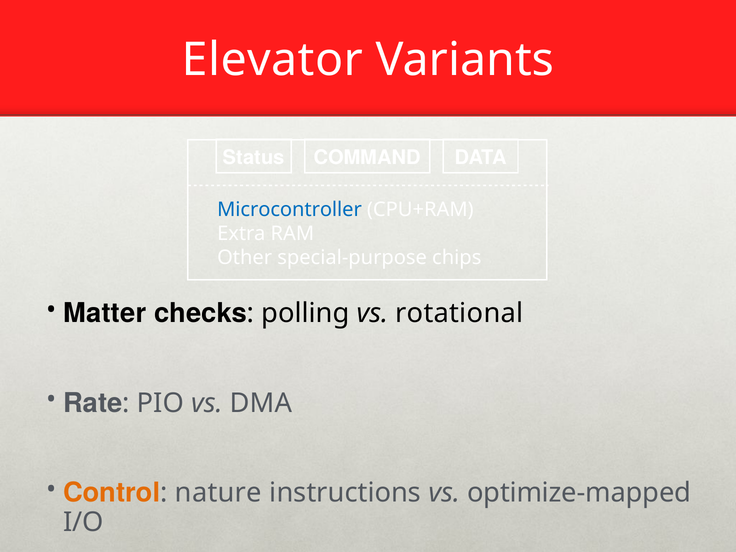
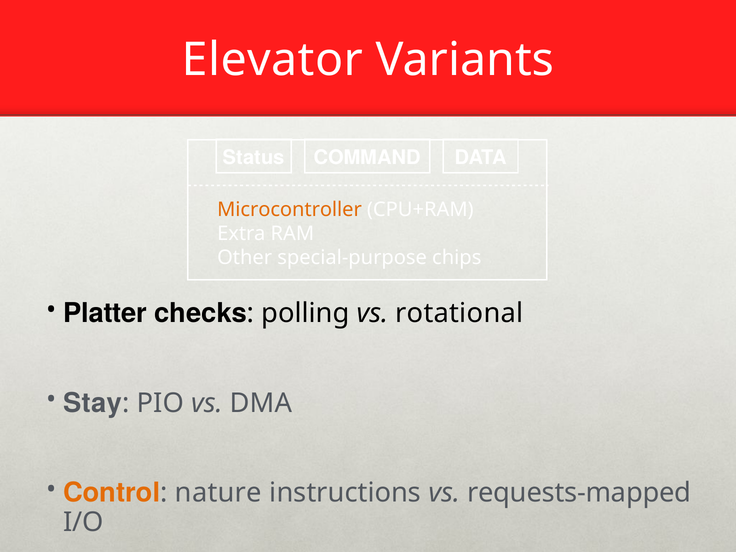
Microcontroller colour: blue -> orange
Matter: Matter -> Platter
Rate: Rate -> Stay
optimize-mapped: optimize-mapped -> requests-mapped
